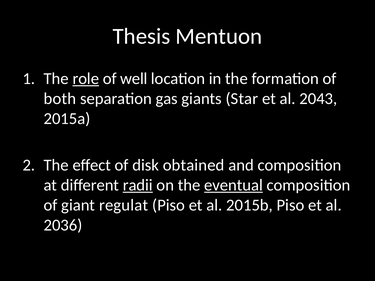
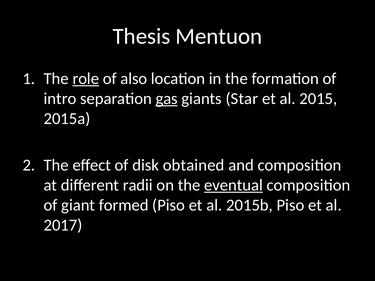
well: well -> also
both: both -> intro
gas underline: none -> present
2043: 2043 -> 2015
radii underline: present -> none
regulat: regulat -> formed
2036: 2036 -> 2017
